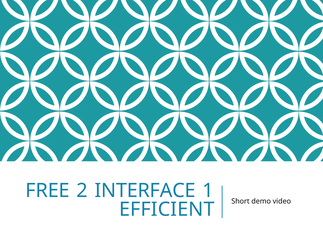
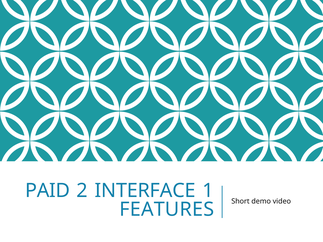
FREE: FREE -> PAID
EFFICIENT: EFFICIENT -> FEATURES
